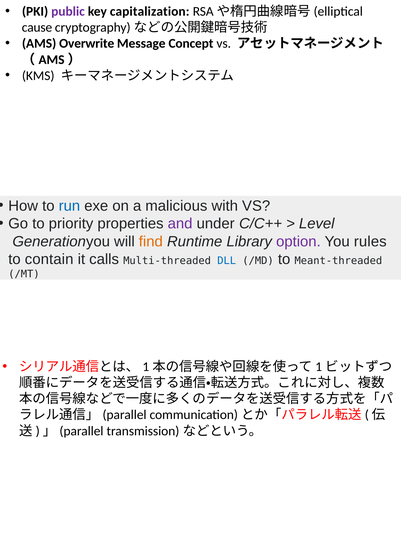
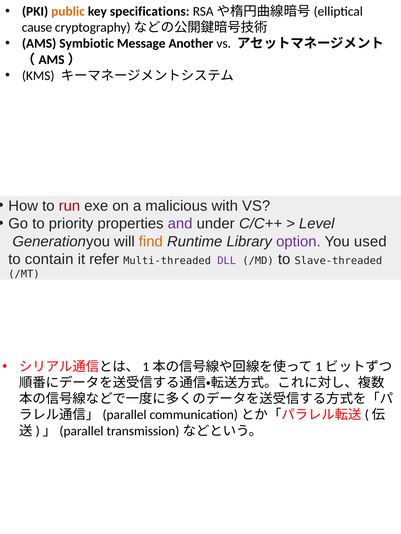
public colour: purple -> orange
capitalization: capitalization -> specifications
Overwrite: Overwrite -> Symbiotic
Concept: Concept -> Another
run colour: blue -> red
rules: rules -> used
calls: calls -> refer
DLL colour: blue -> purple
Meant-threaded: Meant-threaded -> Slave-threaded
